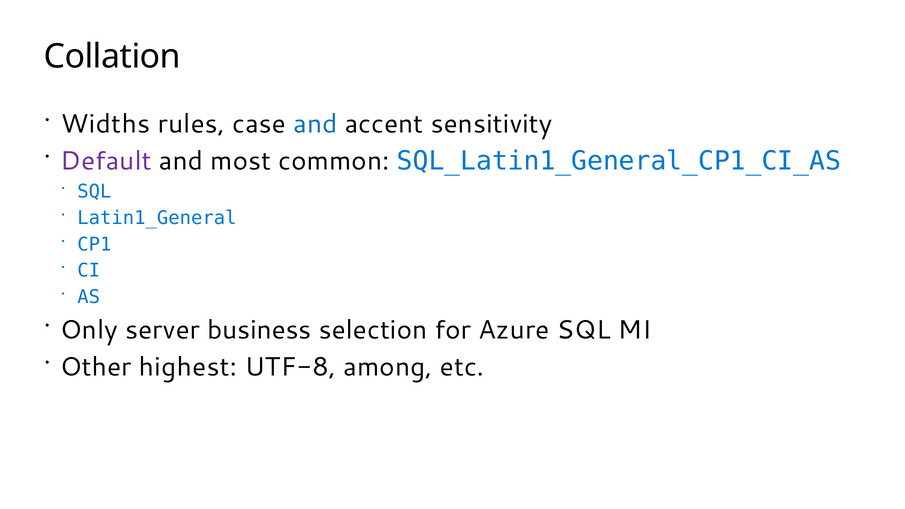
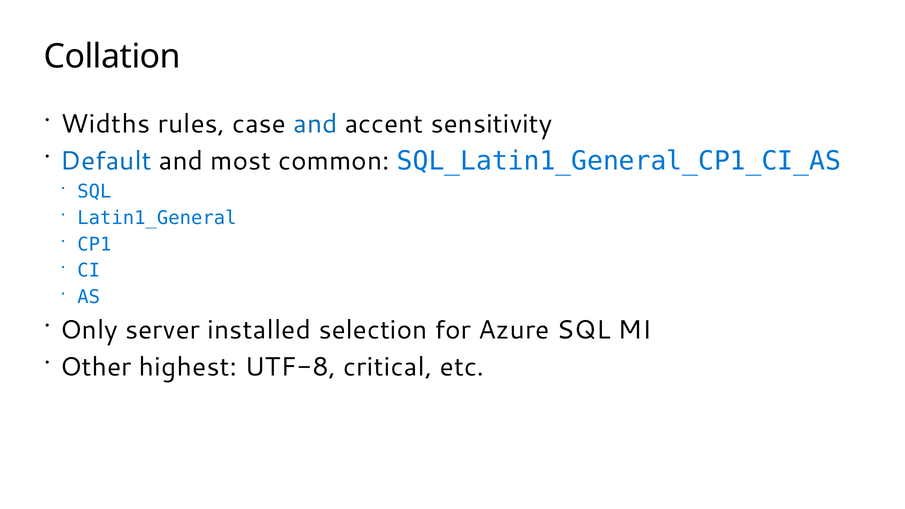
Default colour: purple -> blue
business: business -> installed
among: among -> critical
